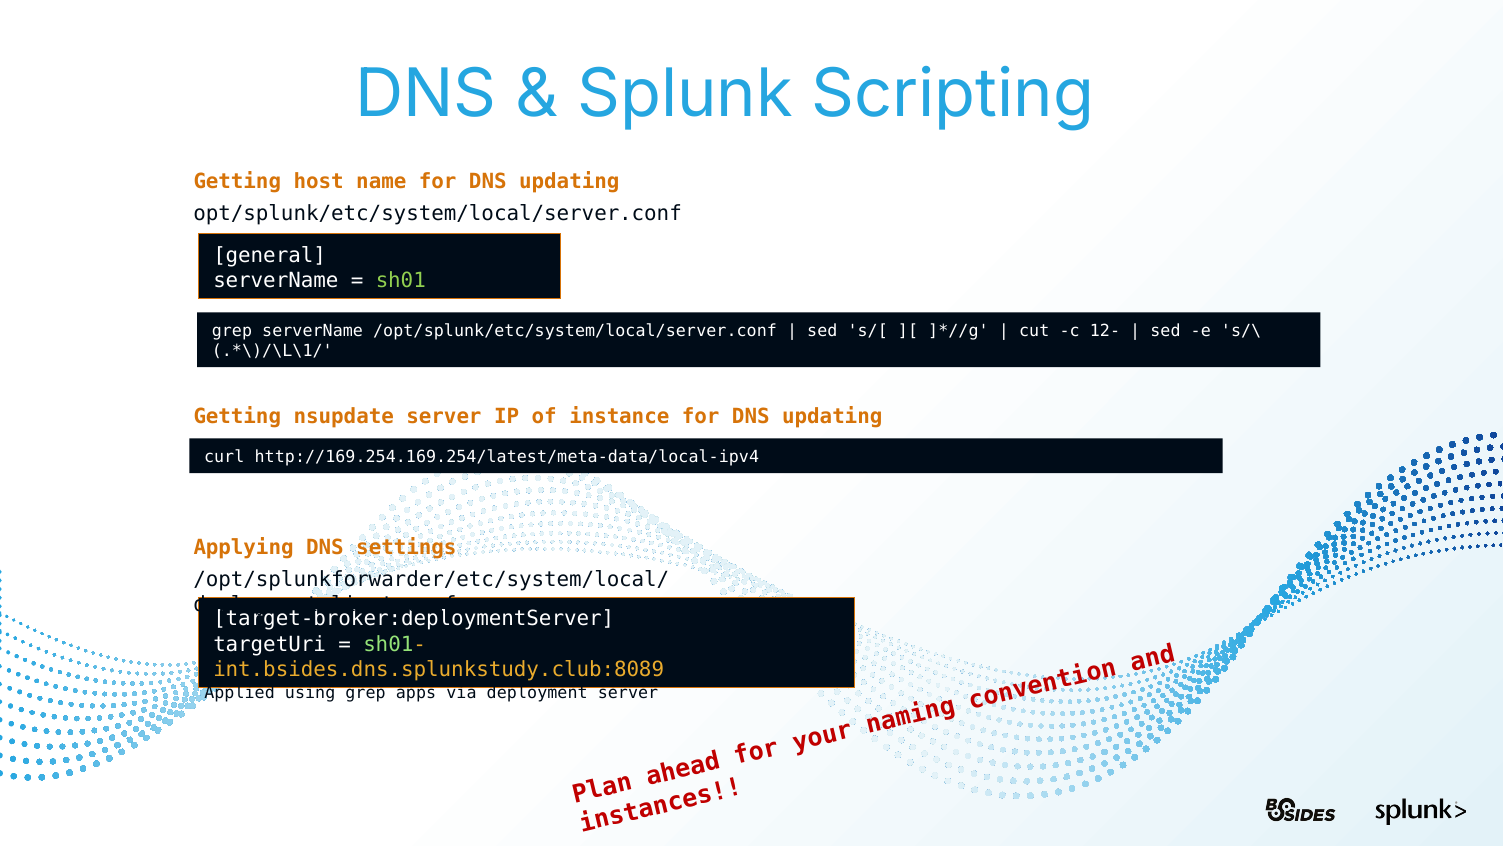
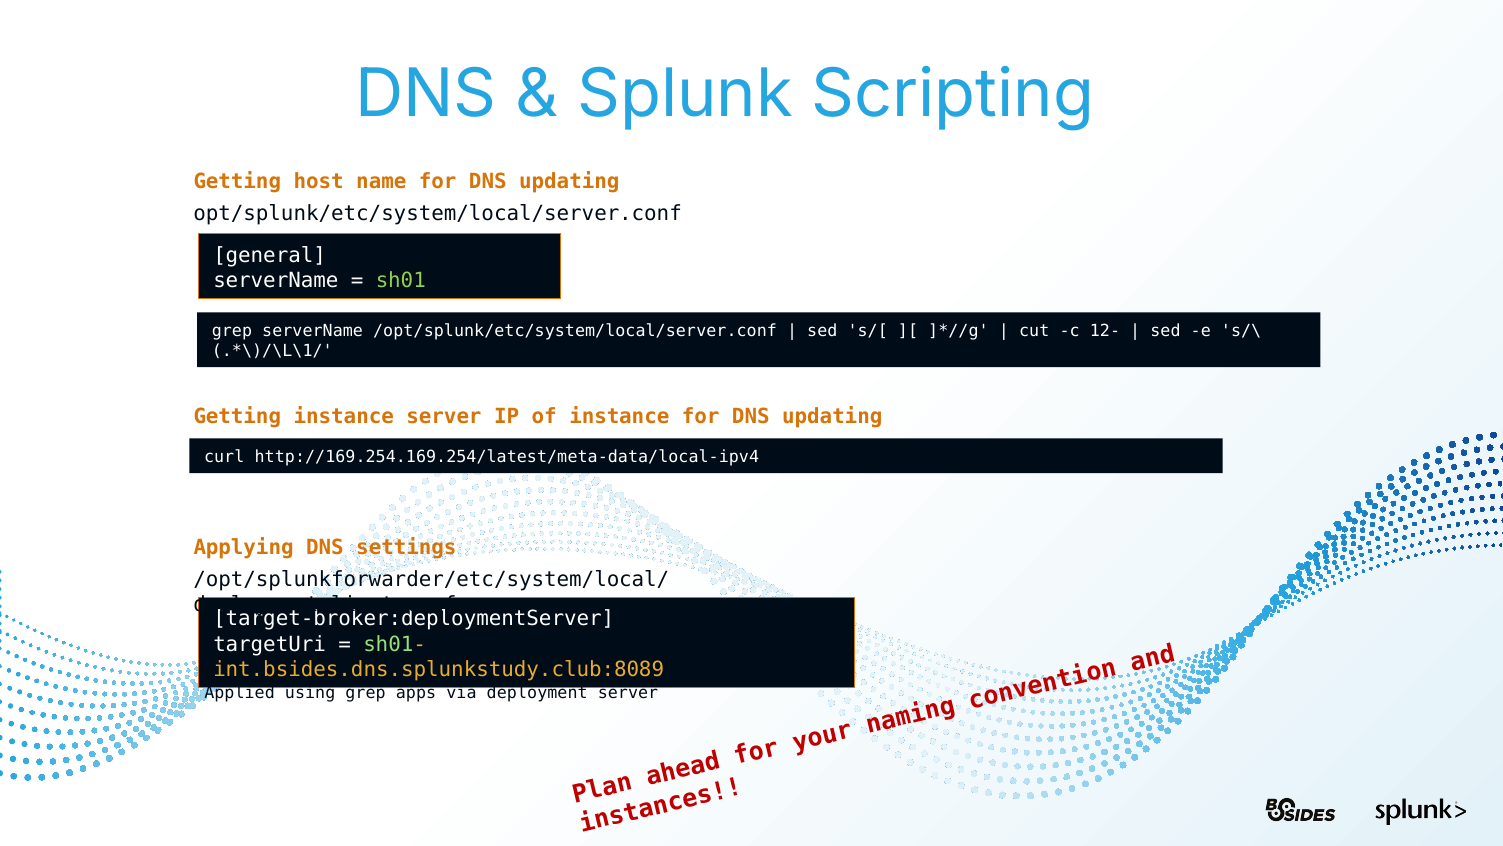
Getting nsupdate: nsupdate -> instance
